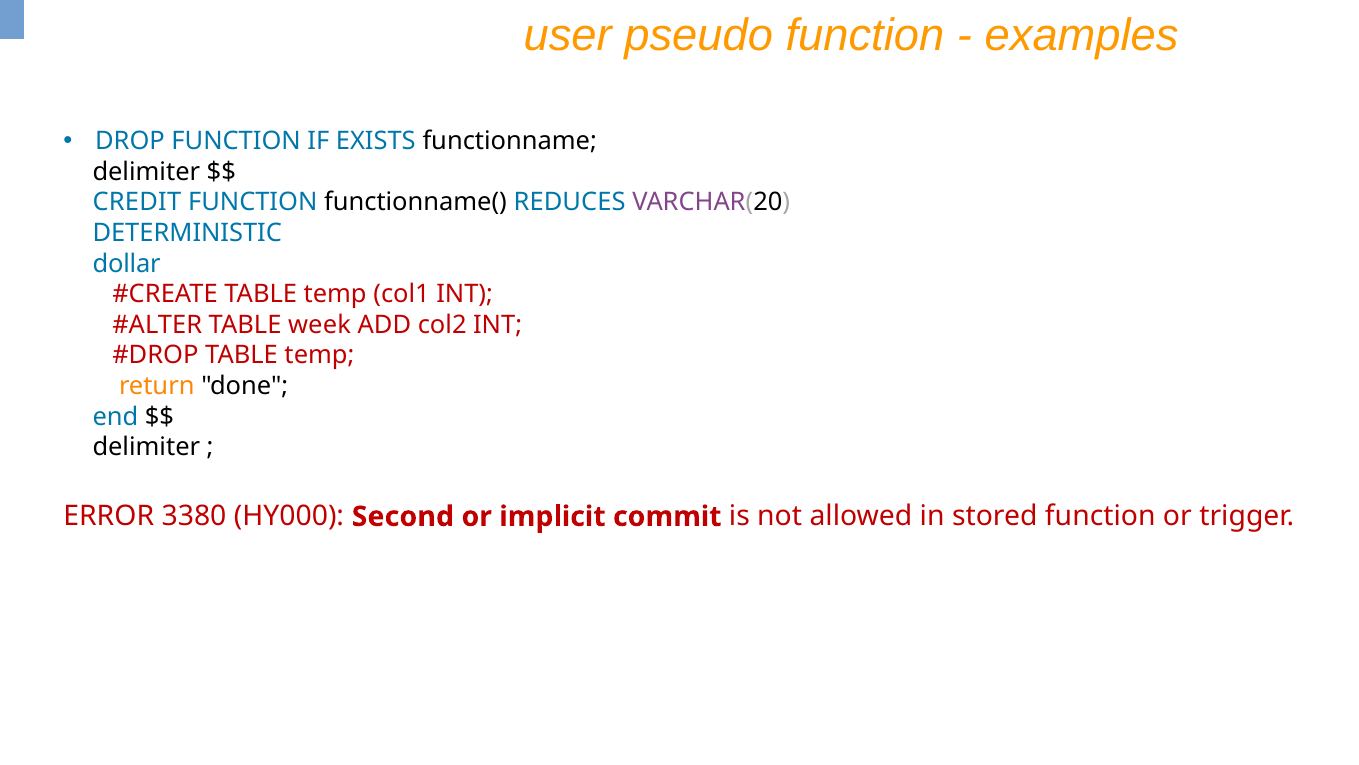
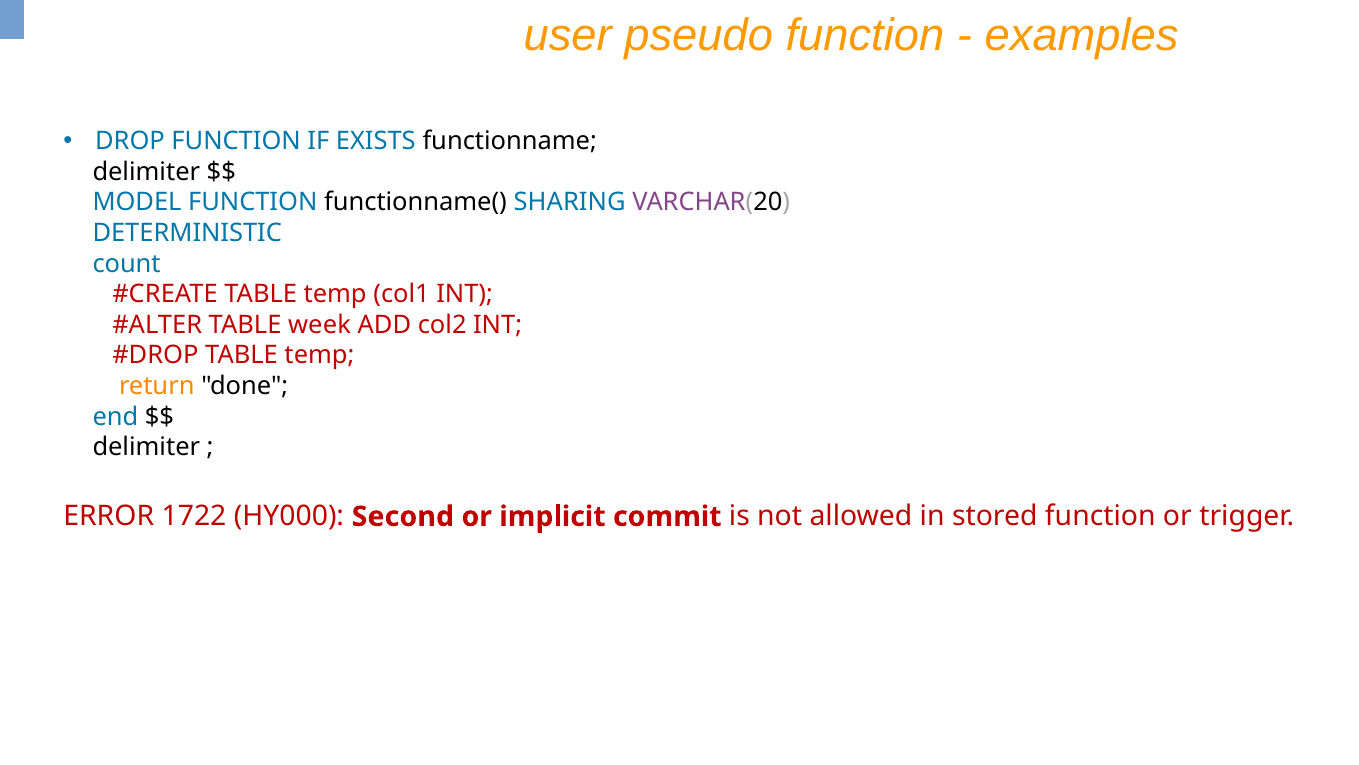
CREDIT: CREDIT -> MODEL
REDUCES: REDUCES -> SHARING
dollar: dollar -> count
3380: 3380 -> 1722
